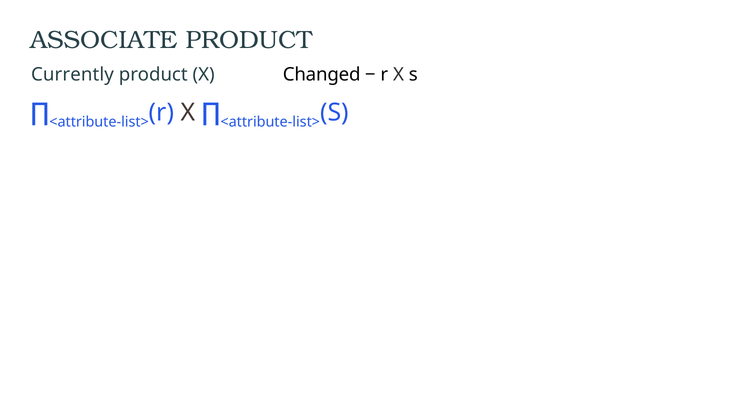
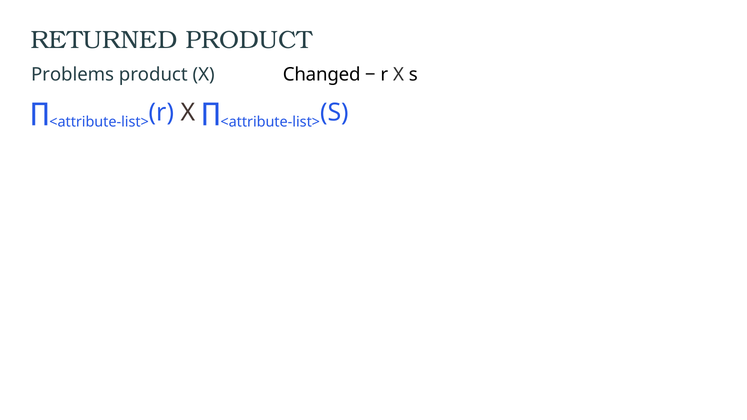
ASSOCIATE: ASSOCIATE -> RETURNED
Currently: Currently -> Problems
